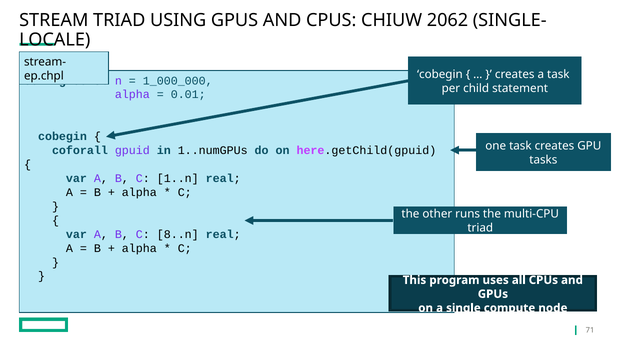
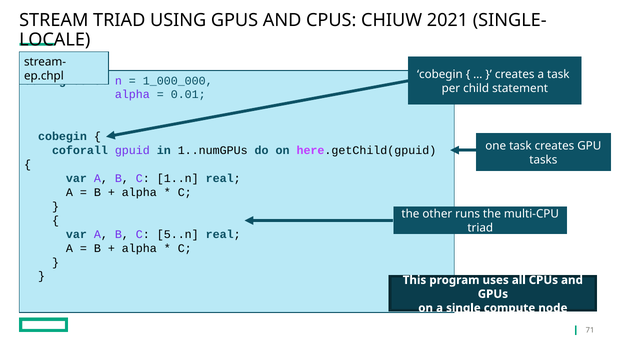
2062: 2062 -> 2021
8..n: 8..n -> 5..n
